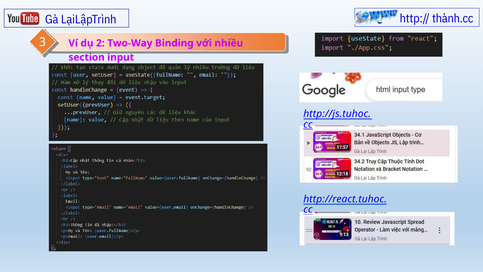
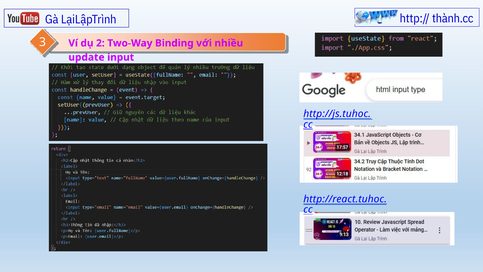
section: section -> update
